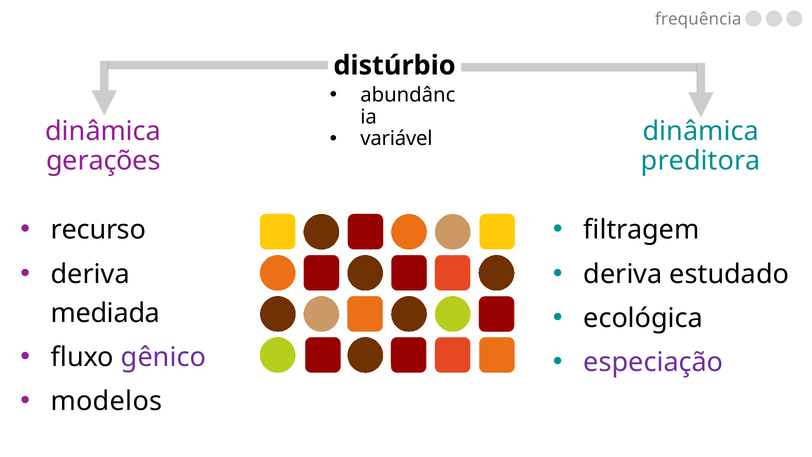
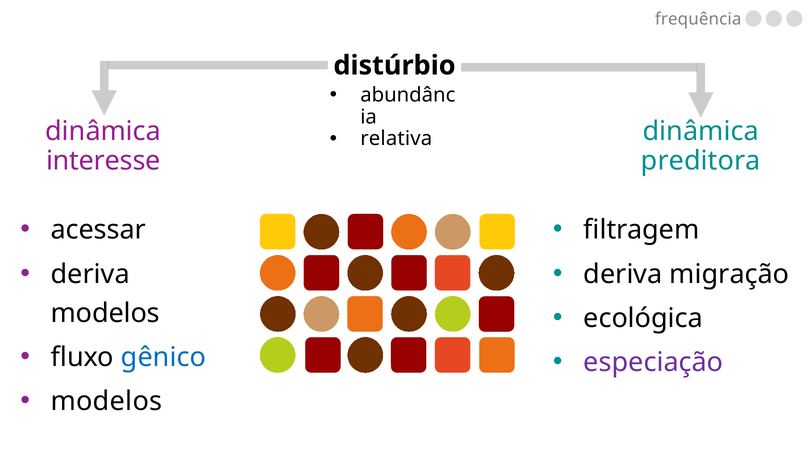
variável: variável -> relativa
gerações: gerações -> interesse
recurso: recurso -> acessar
estudado: estudado -> migração
mediada at (105, 313): mediada -> modelos
gênico colour: purple -> blue
